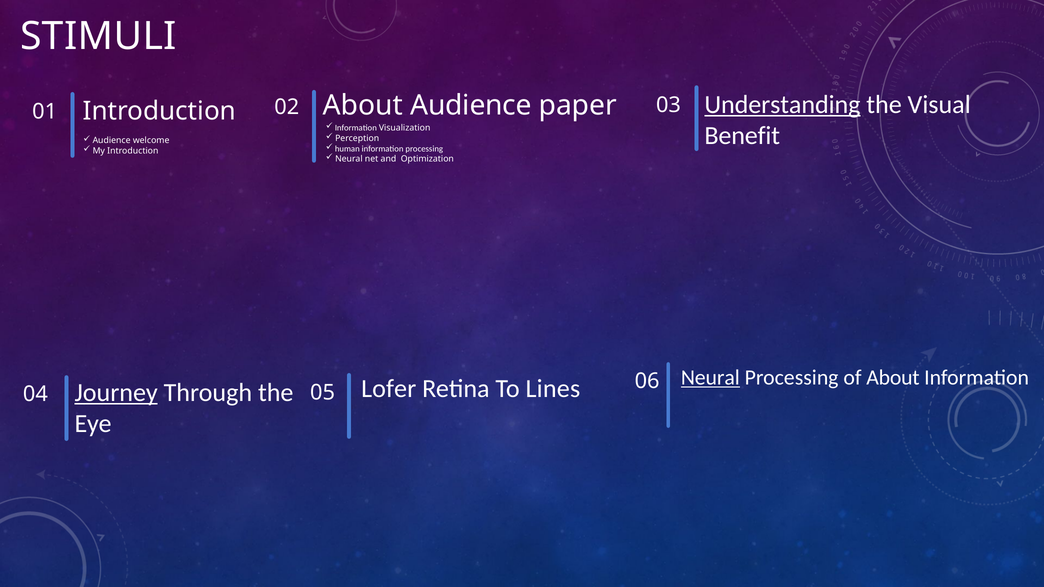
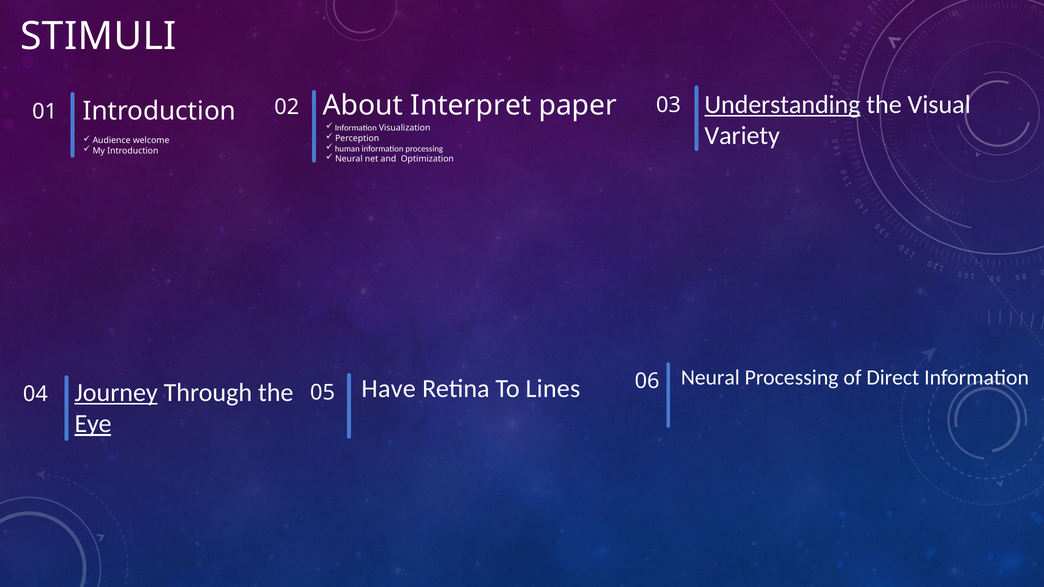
About Audience: Audience -> Interpret
Benefit: Benefit -> Variety
Neural at (710, 378) underline: present -> none
of About: About -> Direct
Lofer: Lofer -> Have
Eye underline: none -> present
